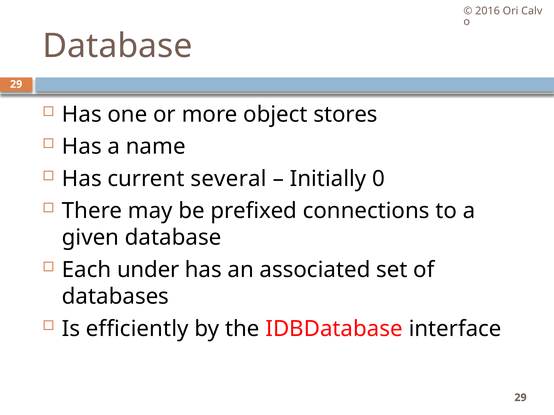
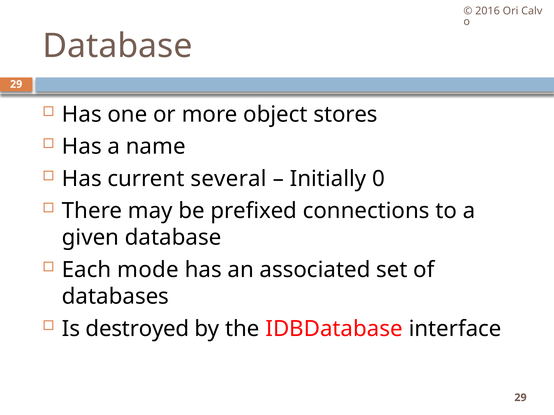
under: under -> mode
efficiently: efficiently -> destroyed
